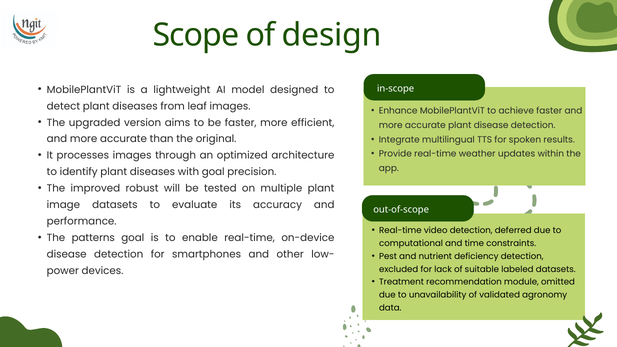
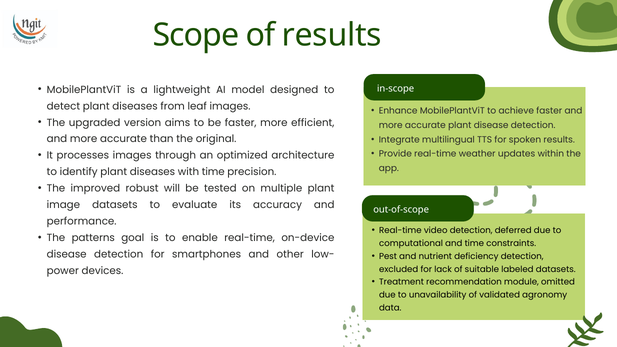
of design: design -> results
with goal: goal -> time
